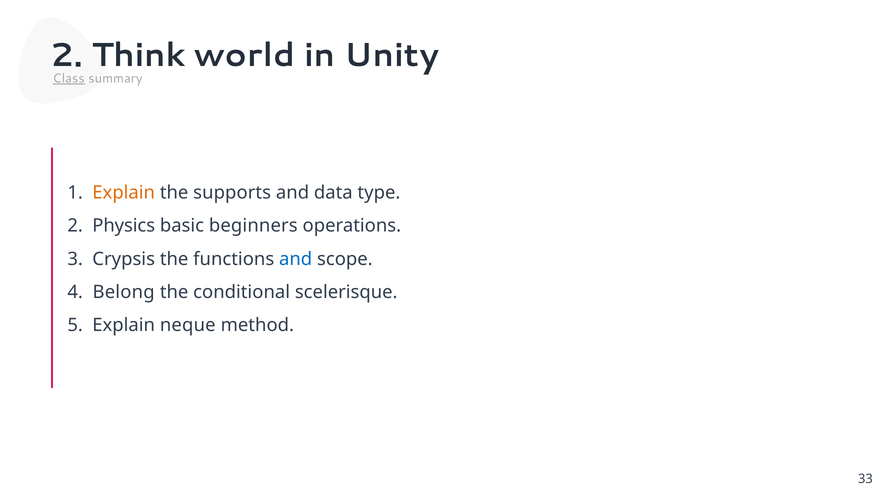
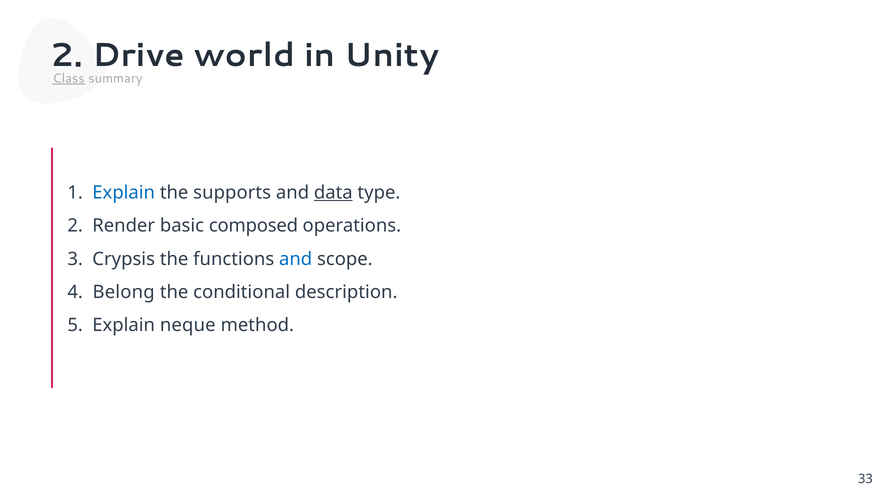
Think: Think -> Drive
Explain at (124, 193) colour: orange -> blue
data underline: none -> present
Physics: Physics -> Render
beginners: beginners -> composed
scelerisque: scelerisque -> description
